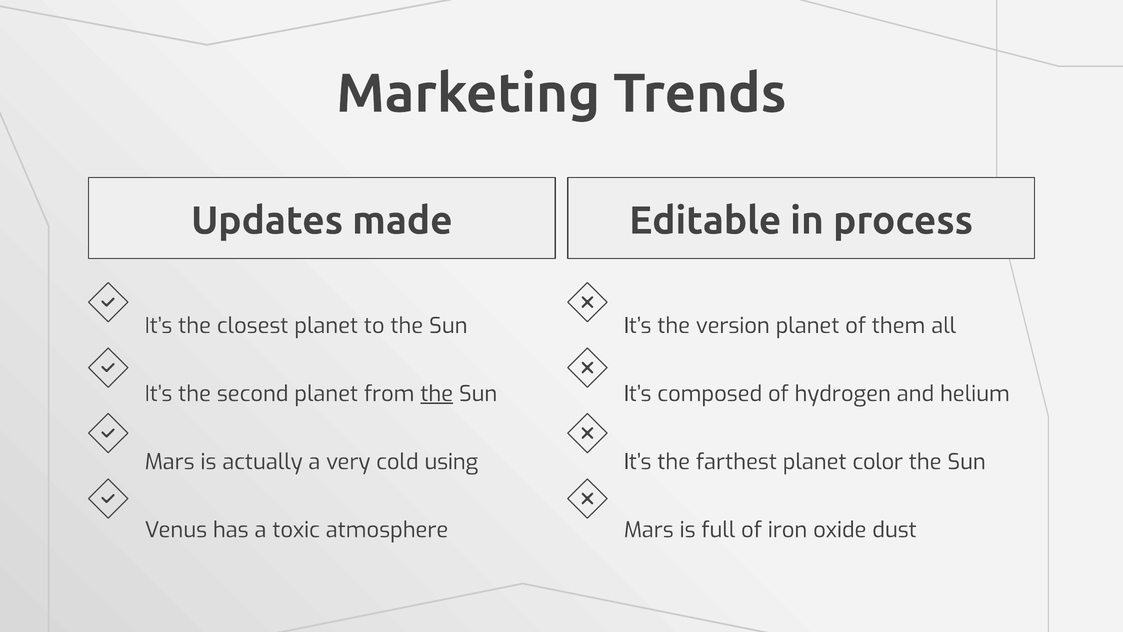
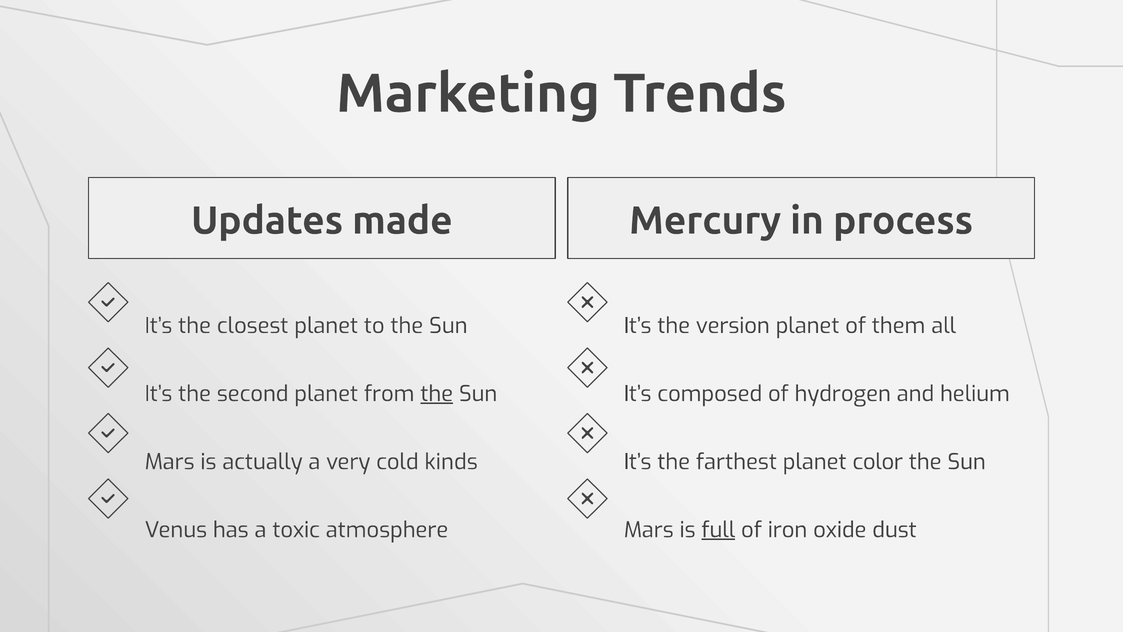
Editable: Editable -> Mercury
using: using -> kinds
full underline: none -> present
